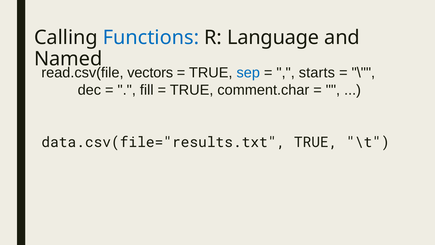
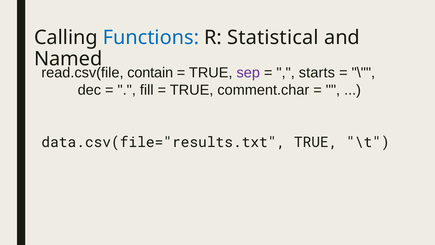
Language: Language -> Statistical
vectors: vectors -> contain
sep colour: blue -> purple
